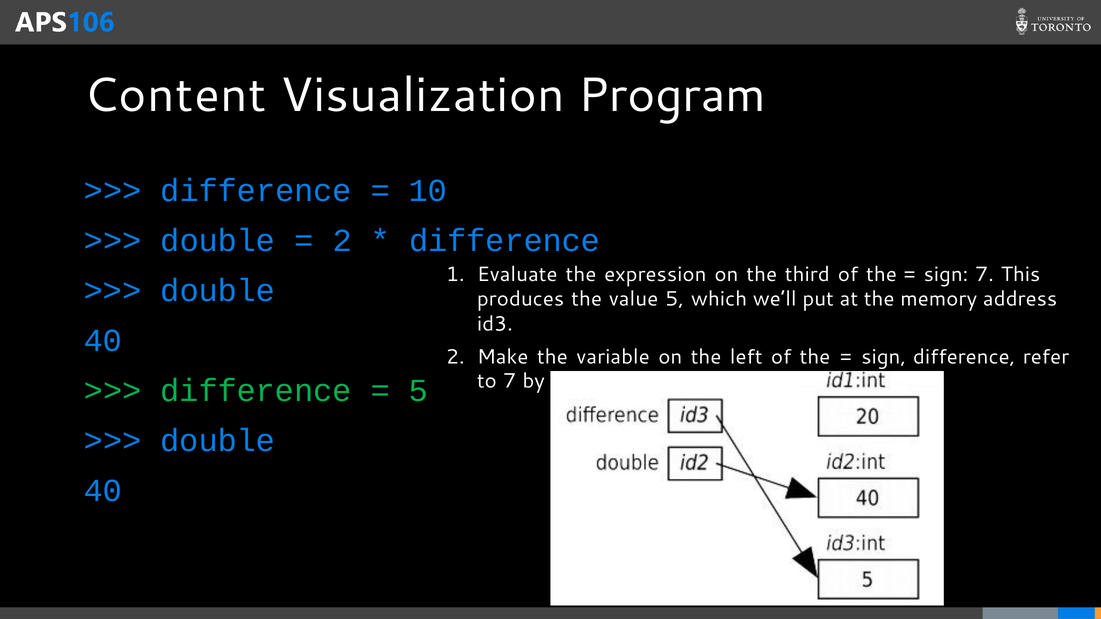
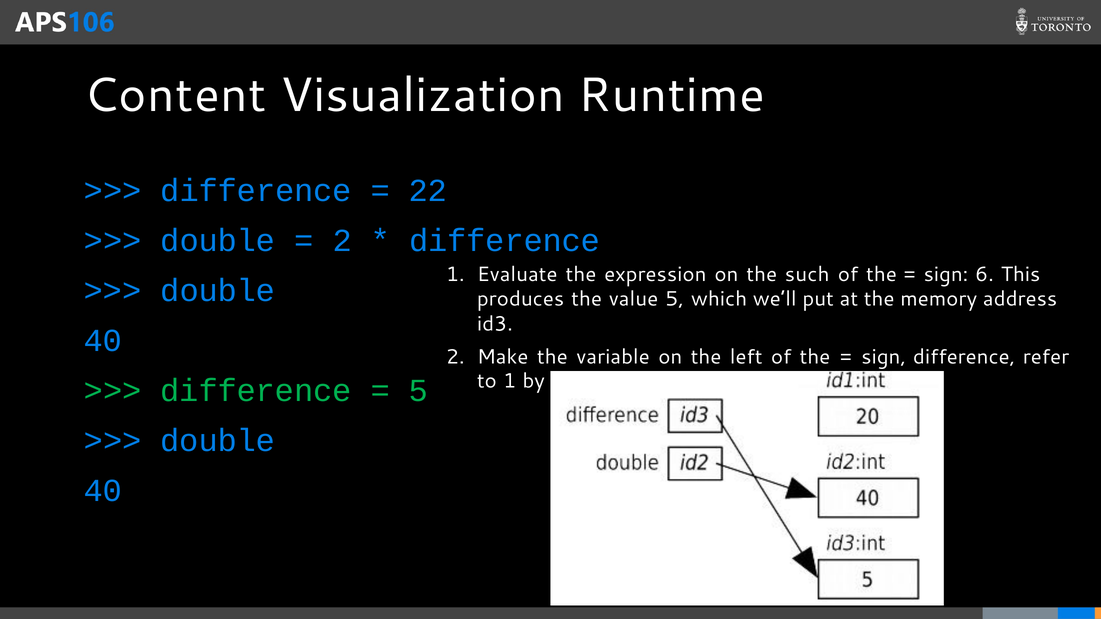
Program: Program -> Runtime
10: 10 -> 22
third: third -> such
sign 7: 7 -> 6
to 7: 7 -> 1
